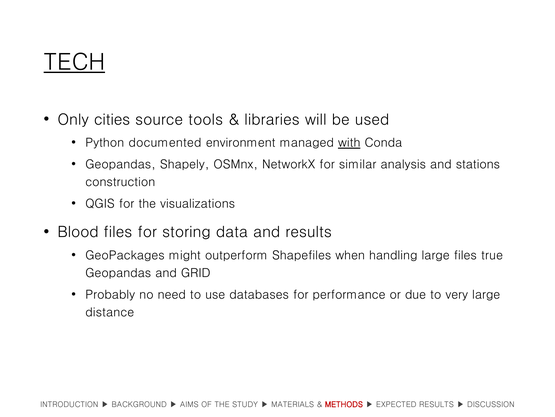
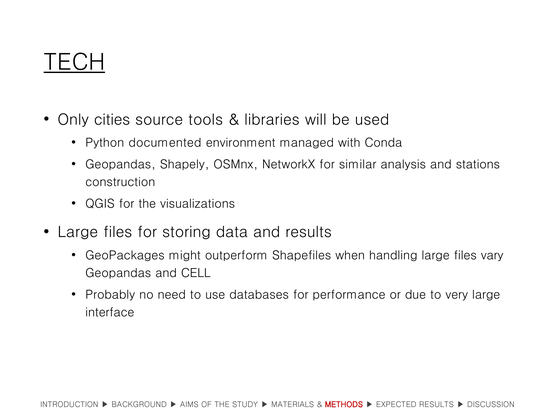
with underline: present -> none
Blood at (78, 232): Blood -> Large
true: true -> vary
GRID: GRID -> CELL
distance: distance -> interface
